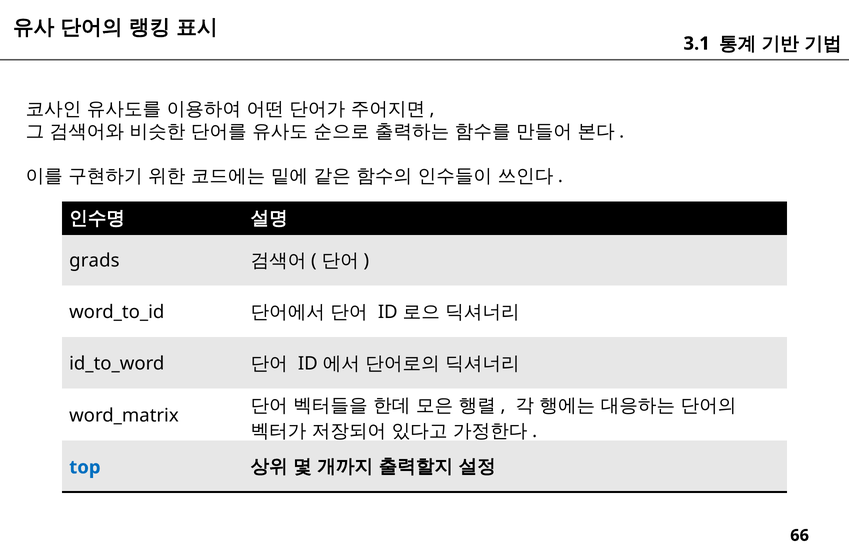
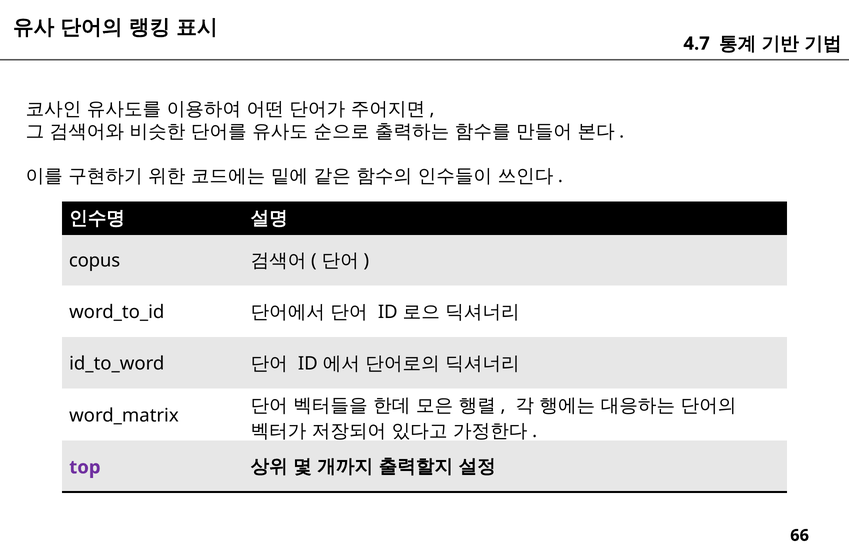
3.1: 3.1 -> 4.7
grads: grads -> copus
top colour: blue -> purple
